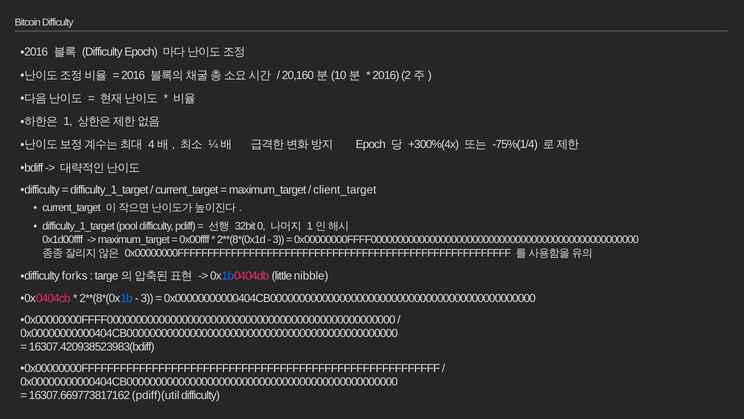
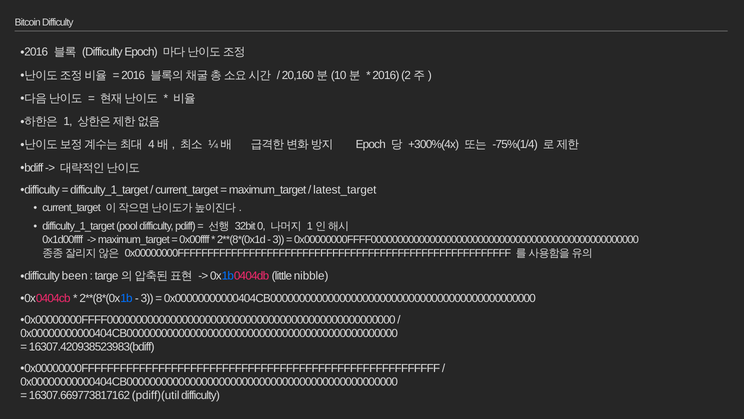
client_target: client_target -> latest_target
forks: forks -> been
